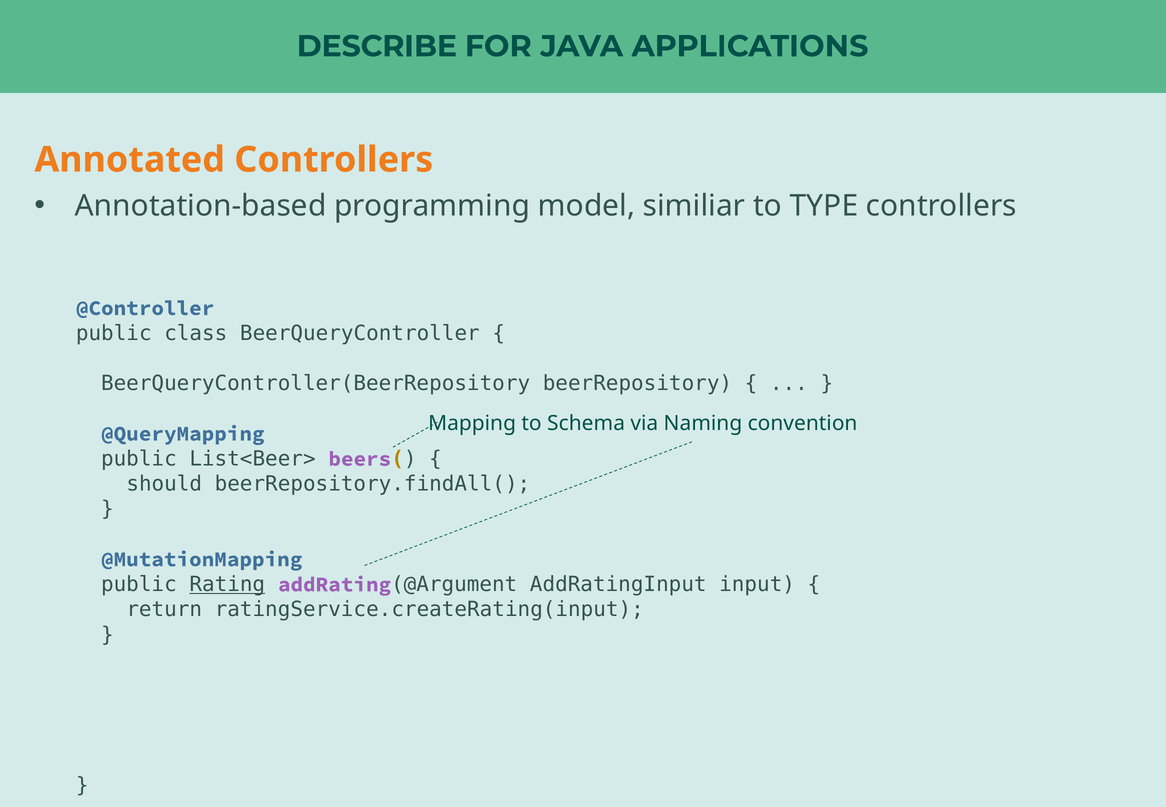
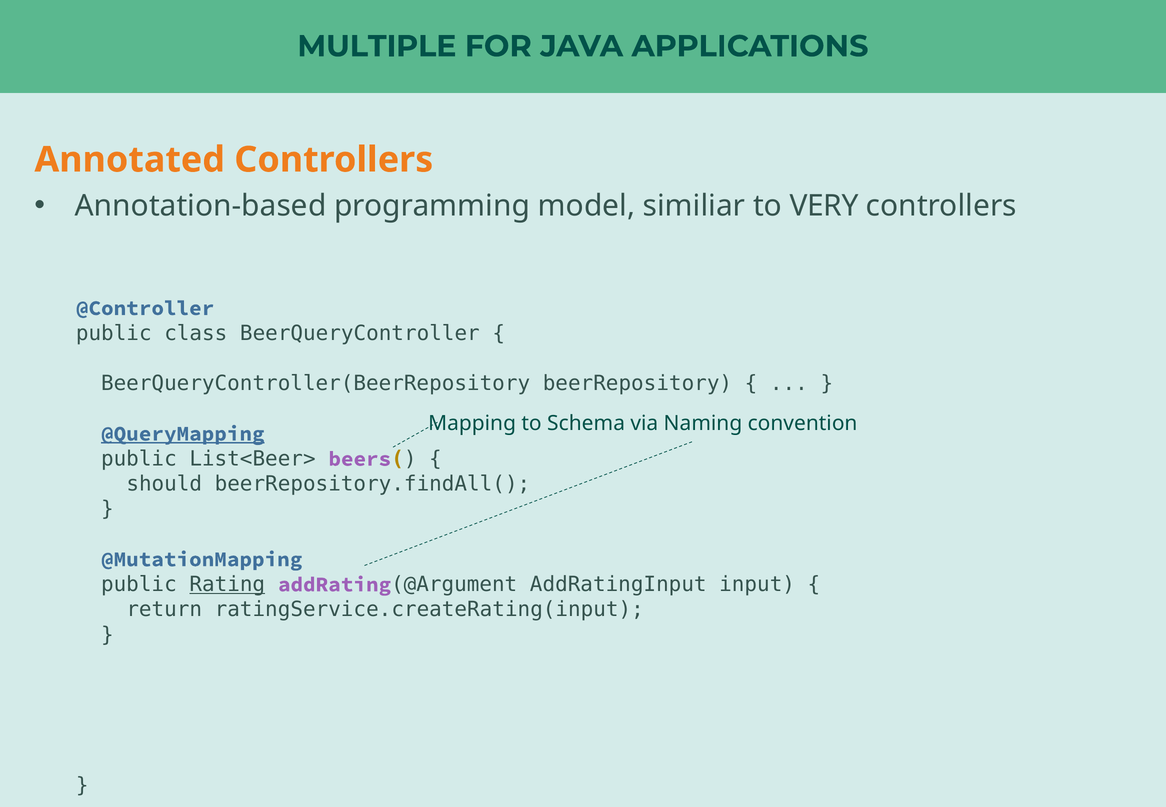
DESCRIBE: DESCRIBE -> MULTIPLE
TYPE: TYPE -> VERY
@QueryMapping underline: none -> present
